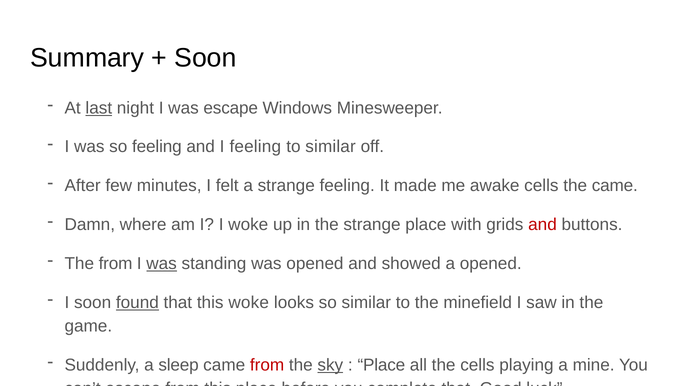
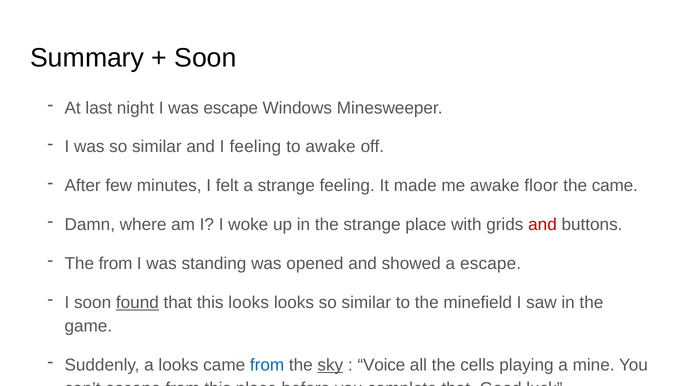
last underline: present -> none
was so feeling: feeling -> similar
to similar: similar -> awake
awake cells: cells -> floor
was at (162, 263) underline: present -> none
a opened: opened -> escape
this woke: woke -> looks
a sleep: sleep -> looks
from at (267, 365) colour: red -> blue
Place at (381, 365): Place -> Voice
